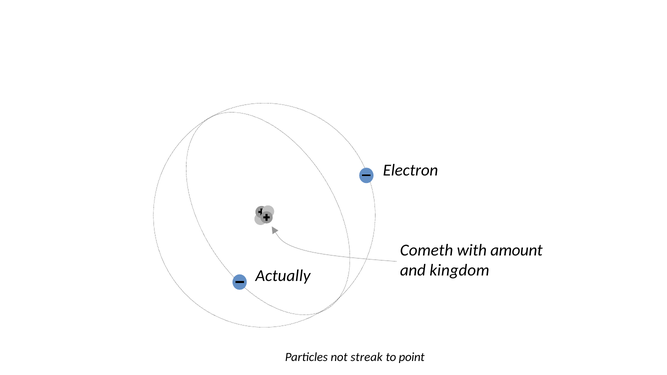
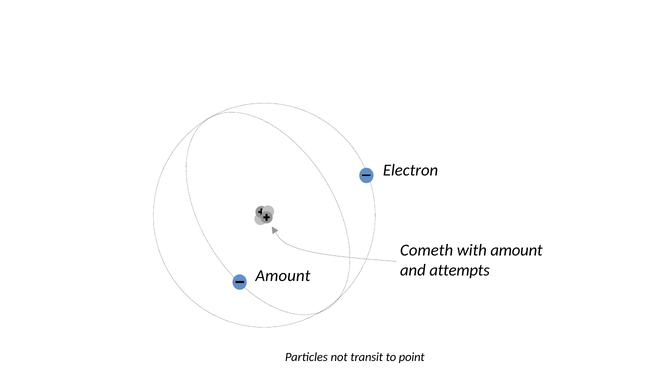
kingdom: kingdom -> attempts
Actually at (283, 276): Actually -> Amount
streak: streak -> transit
